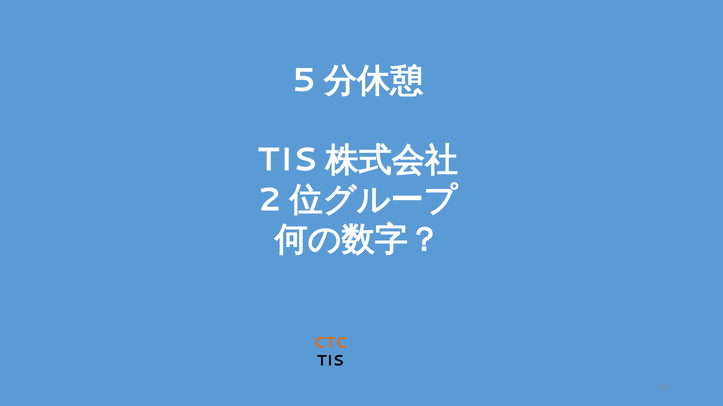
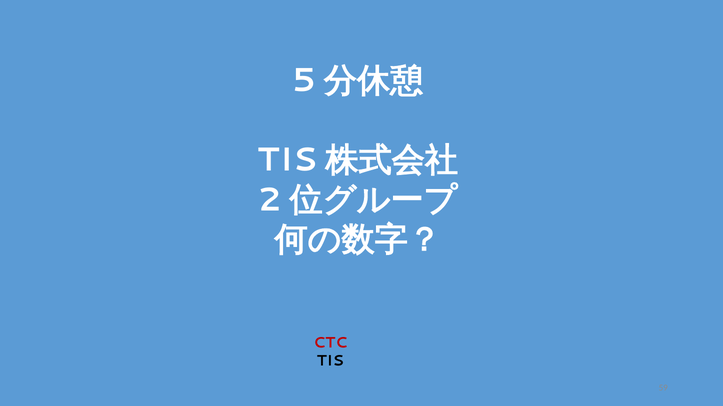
CTC colour: orange -> red
